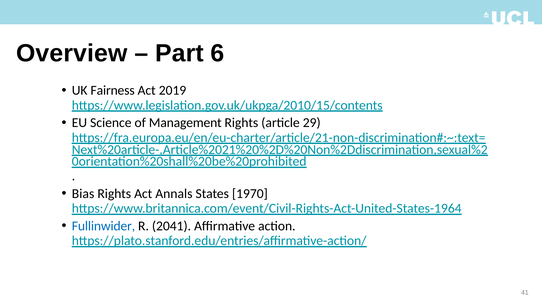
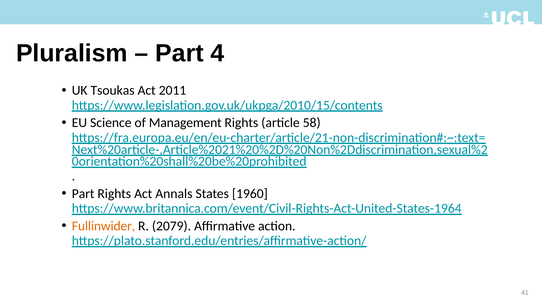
Overview: Overview -> Pluralism
6: 6 -> 4
Fairness: Fairness -> Tsoukas
2019: 2019 -> 2011
29: 29 -> 58
Bias at (83, 194): Bias -> Part
1970: 1970 -> 1960
Fullinwider colour: blue -> orange
2041: 2041 -> 2079
